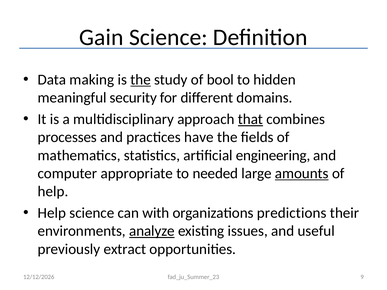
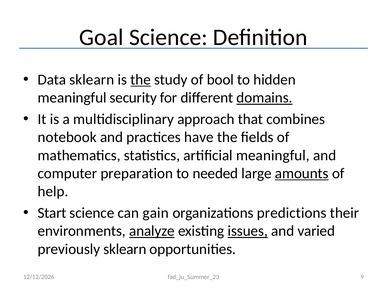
Gain: Gain -> Goal
Data making: making -> sklearn
domains underline: none -> present
that underline: present -> none
processes: processes -> notebook
artificial engineering: engineering -> meaningful
appropriate: appropriate -> preparation
Help at (52, 213): Help -> Start
with: with -> gain
issues underline: none -> present
useful: useful -> varied
previously extract: extract -> sklearn
